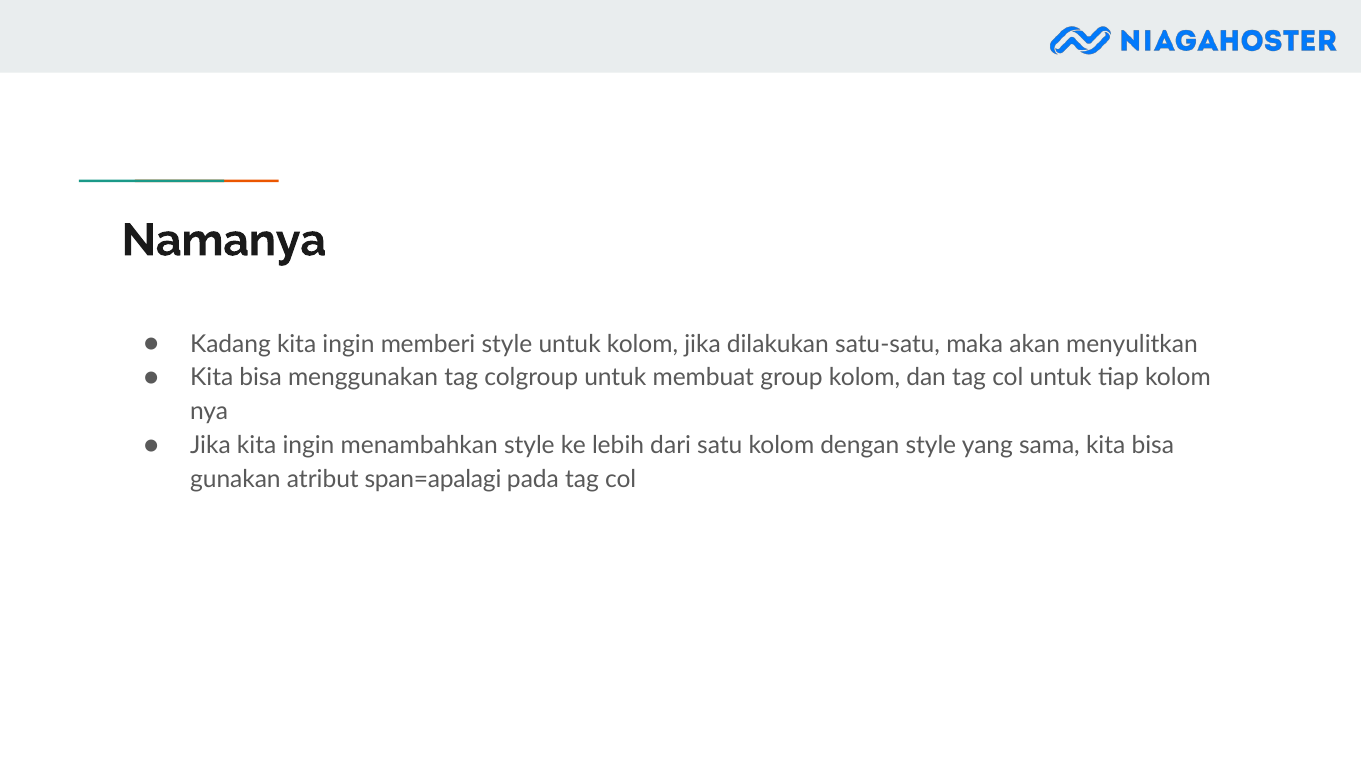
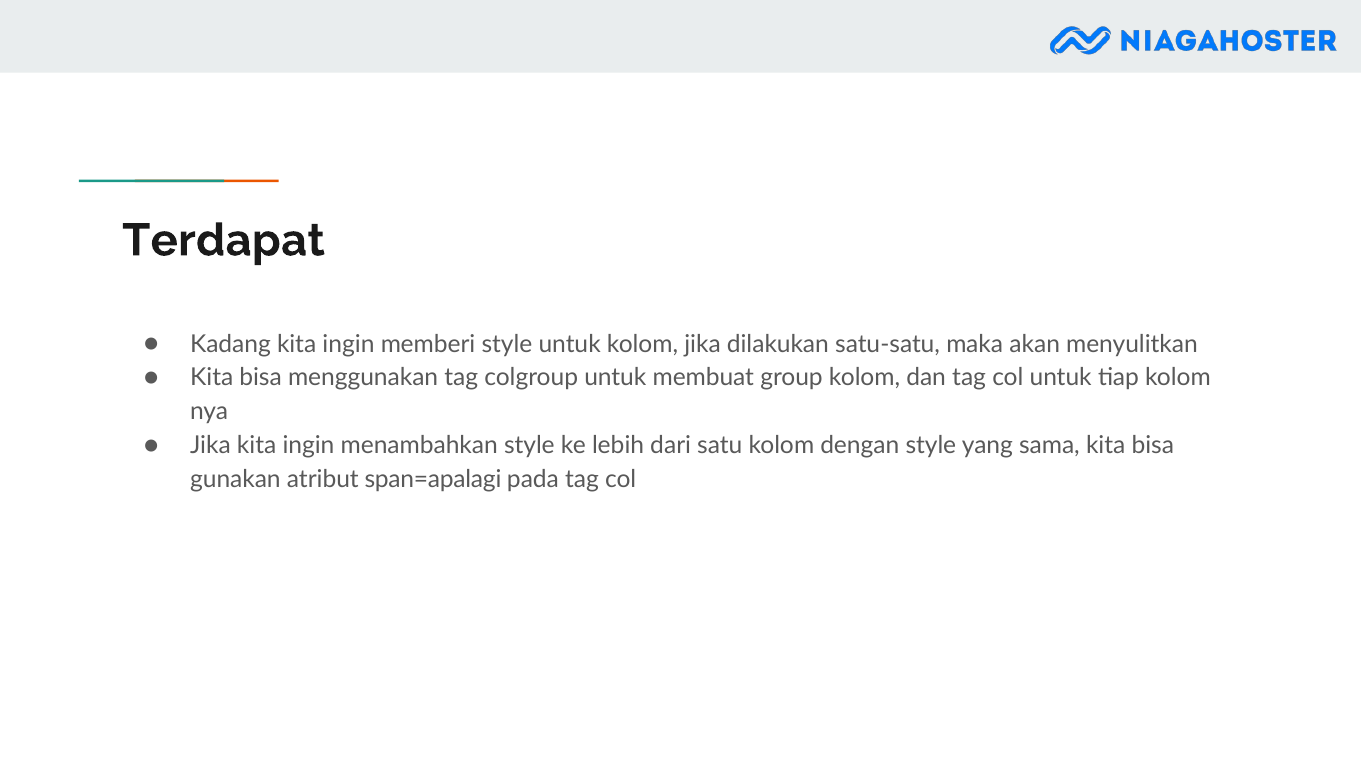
Namanya: Namanya -> Terdapat
